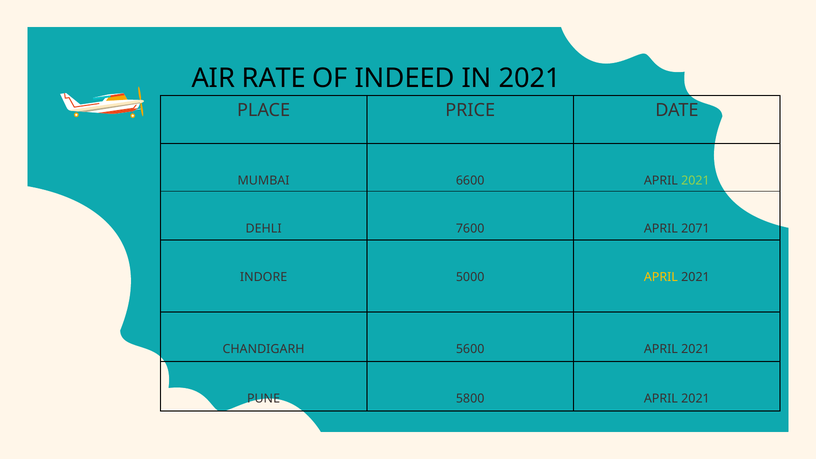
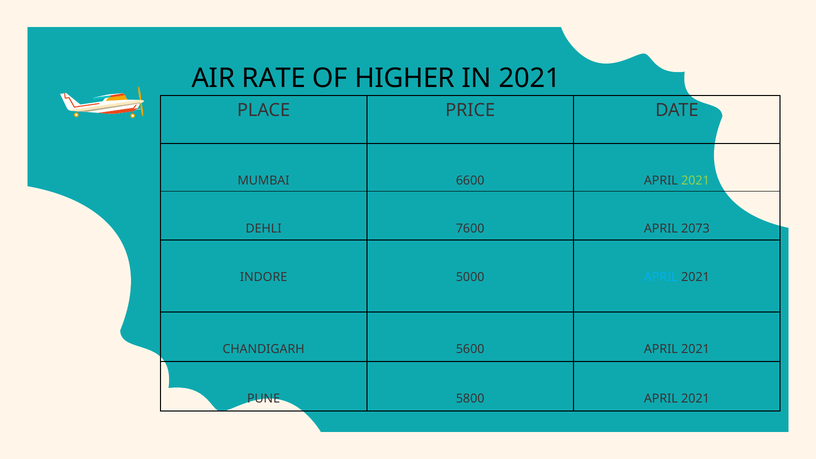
INDEED: INDEED -> HIGHER
2071: 2071 -> 2073
APRIL at (661, 277) colour: yellow -> light blue
